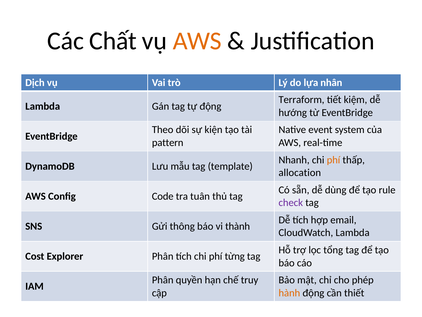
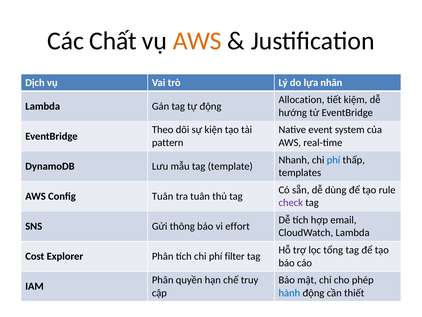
Terraform: Terraform -> Allocation
phí at (333, 160) colour: orange -> blue
allocation: allocation -> templates
Config Code: Code -> Tuân
thành: thành -> effort
từng: từng -> filter
hành colour: orange -> blue
